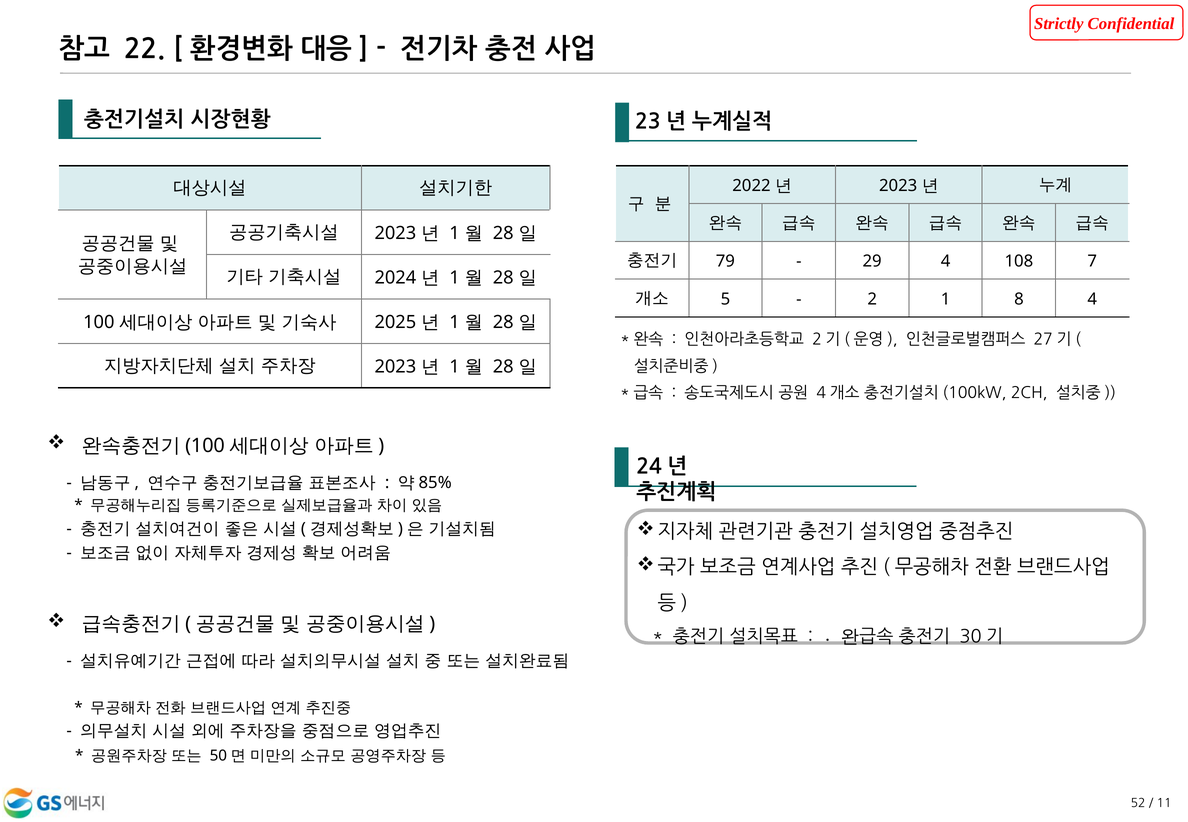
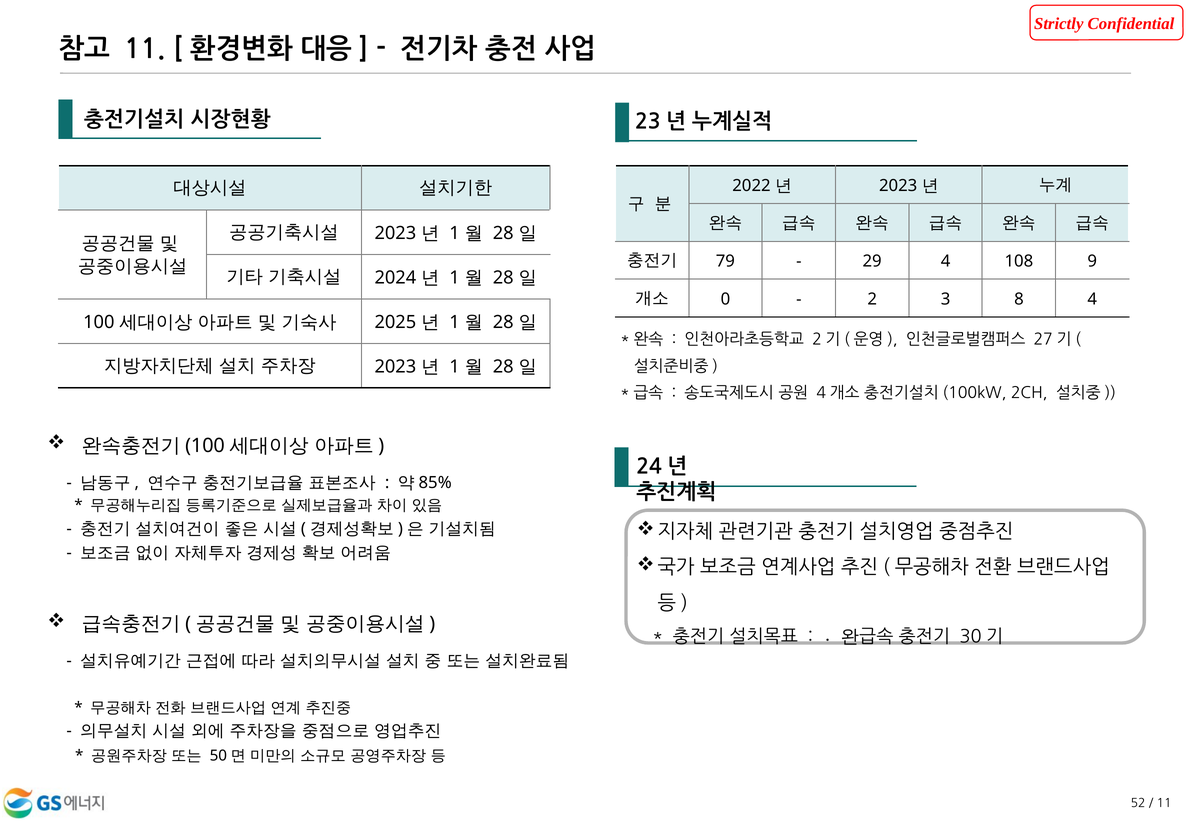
22 at (145, 49): 22 -> 11
7: 7 -> 9
5: 5 -> 0
2 1: 1 -> 3
